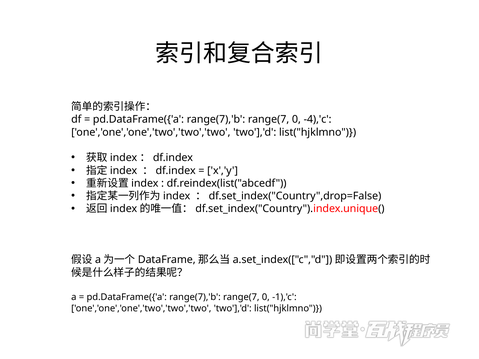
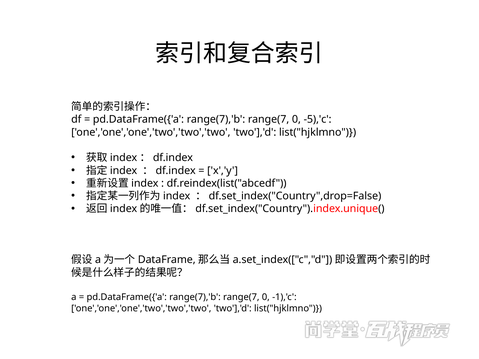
-4),'c: -4),'c -> -5),'c
